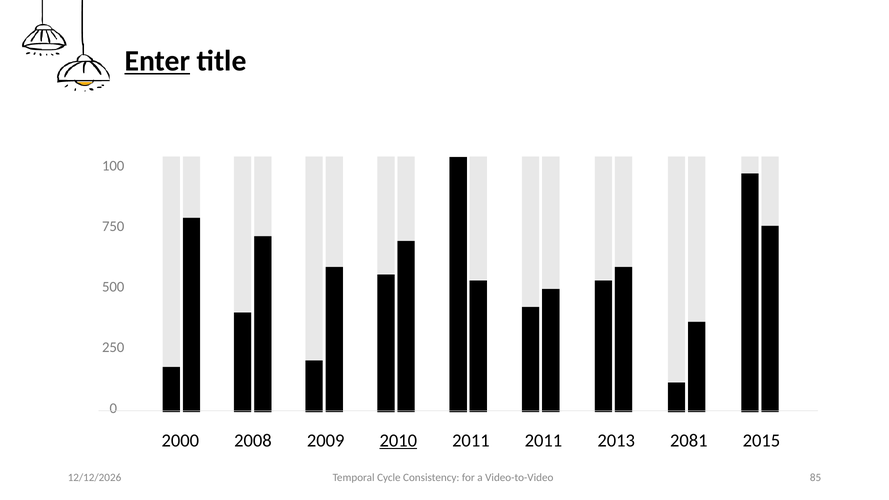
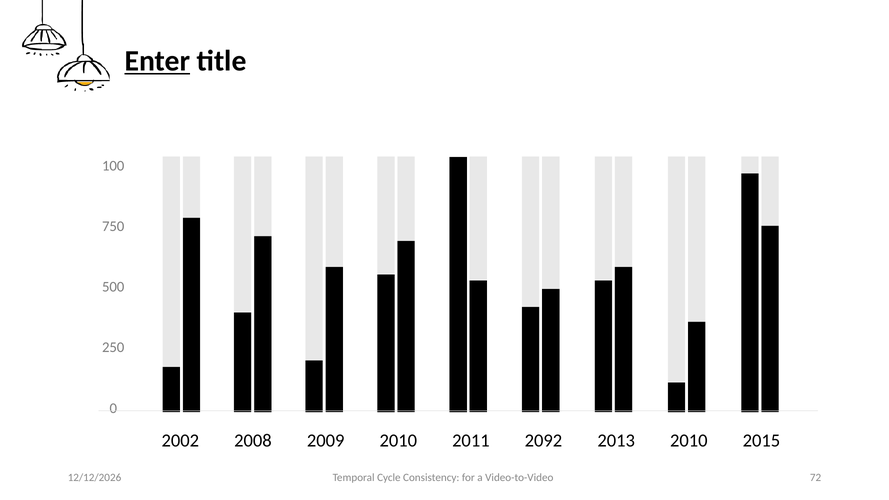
2000: 2000 -> 2002
2010 at (398, 441) underline: present -> none
2011 2011: 2011 -> 2092
2013 2081: 2081 -> 2010
85: 85 -> 72
